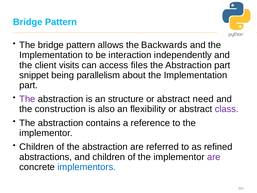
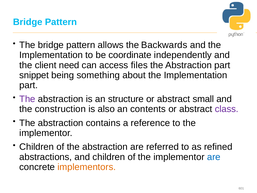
interaction: interaction -> coordinate
visits: visits -> need
parallelism: parallelism -> something
need: need -> small
flexibility: flexibility -> contents
are at (214, 157) colour: purple -> blue
implementors colour: blue -> orange
